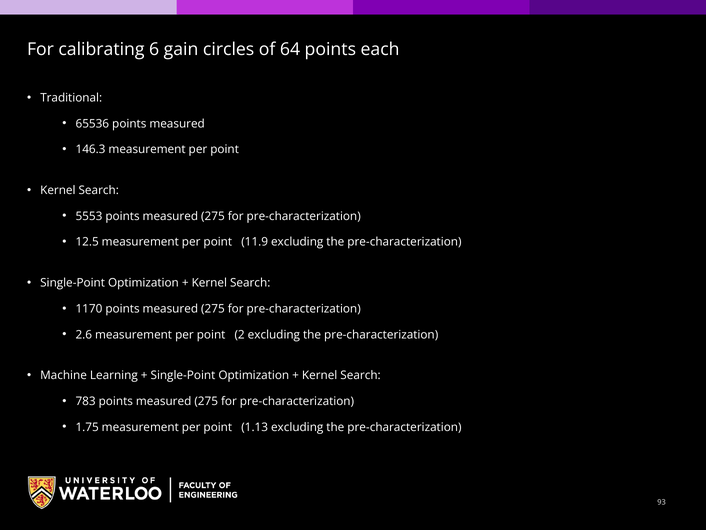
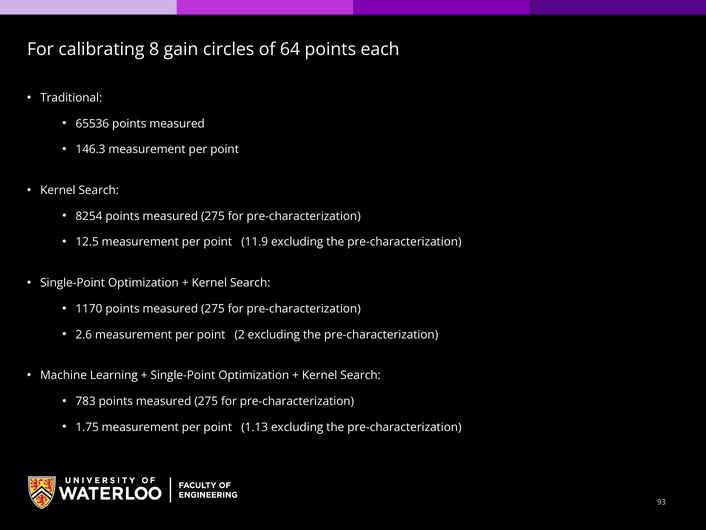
6: 6 -> 8
5553: 5553 -> 8254
